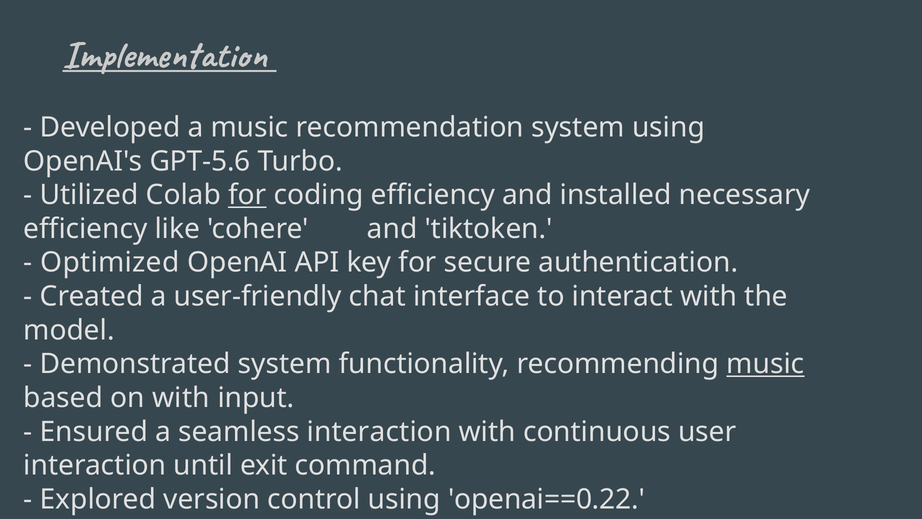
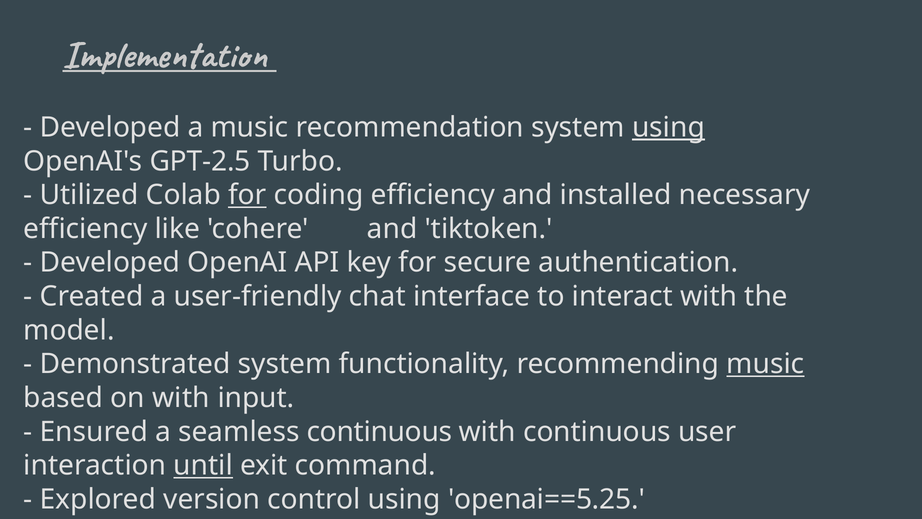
using at (668, 127) underline: none -> present
GPT-5.6: GPT-5.6 -> GPT-2.5
Optimized at (110, 262): Optimized -> Developed
seamless interaction: interaction -> continuous
until underline: none -> present
openai==0.22: openai==0.22 -> openai==5.25
